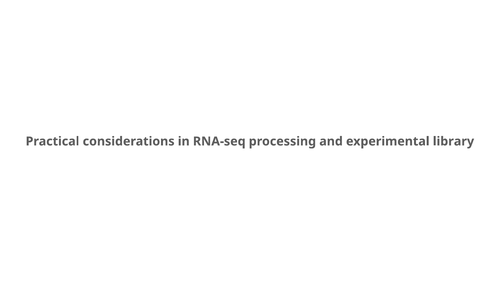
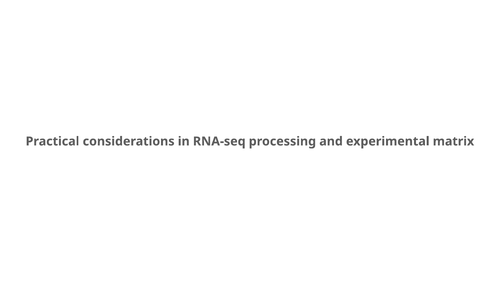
library: library -> matrix
